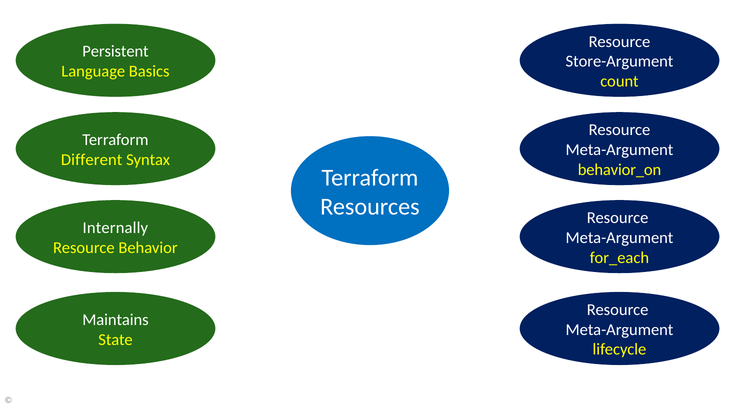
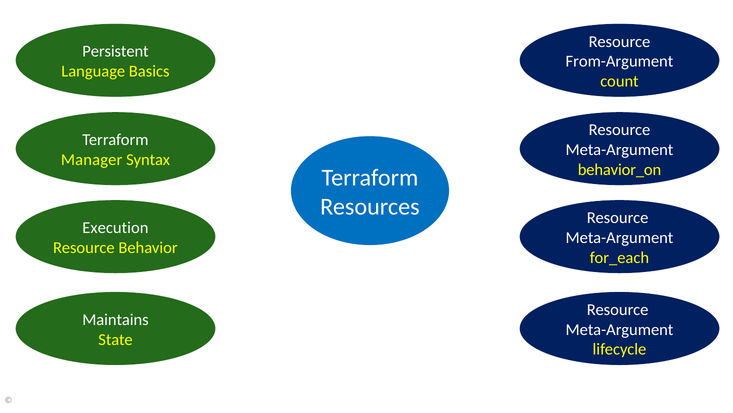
Store-Argument: Store-Argument -> From-Argument
Different: Different -> Manager
Internally: Internally -> Execution
